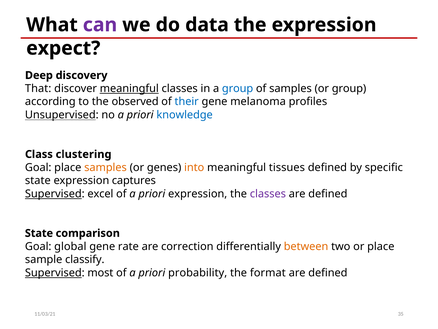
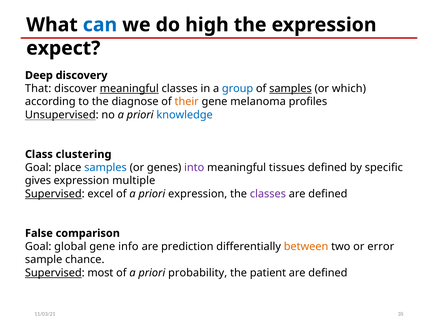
can colour: purple -> blue
data: data -> high
samples at (290, 88) underline: none -> present
or group: group -> which
observed: observed -> diagnose
their colour: blue -> orange
samples at (106, 167) colour: orange -> blue
into colour: orange -> purple
state at (38, 180): state -> gives
captures: captures -> multiple
State at (39, 233): State -> False
rate: rate -> info
correction: correction -> prediction
or place: place -> error
classify: classify -> chance
format: format -> patient
